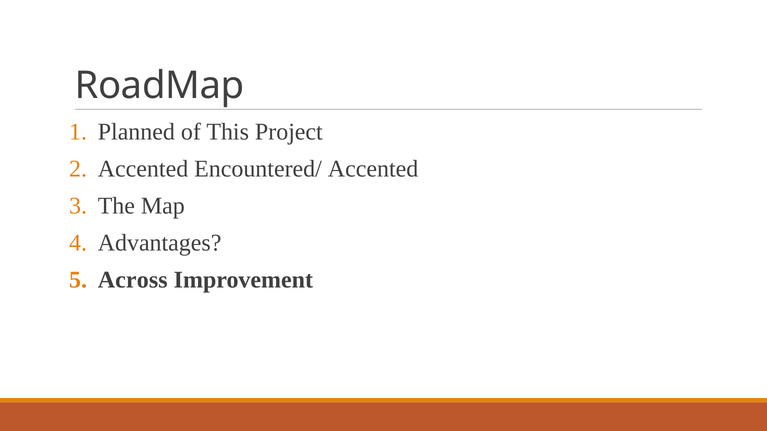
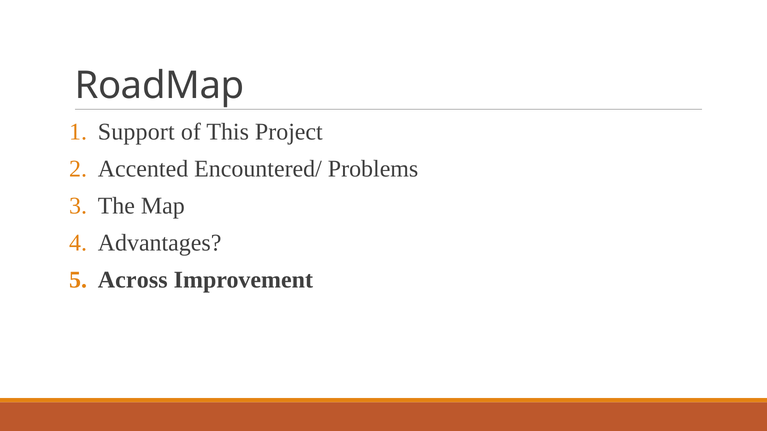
Planned: Planned -> Support
Encountered/ Accented: Accented -> Problems
